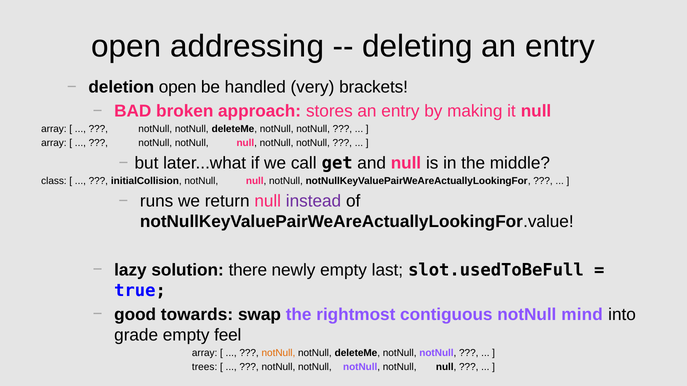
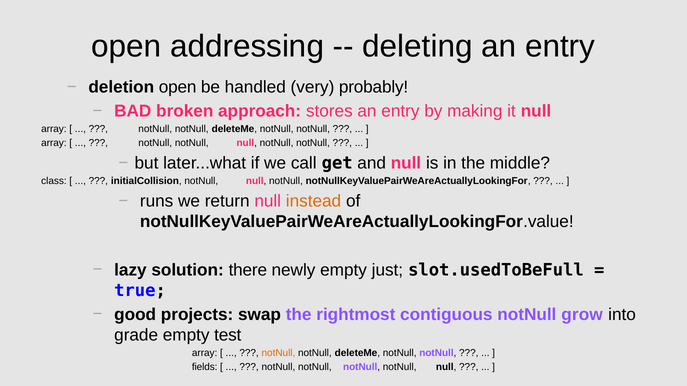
brackets: brackets -> probably
instead colour: purple -> orange
last: last -> just
towards: towards -> projects
mind: mind -> grow
feel: feel -> test
trees: trees -> fields
